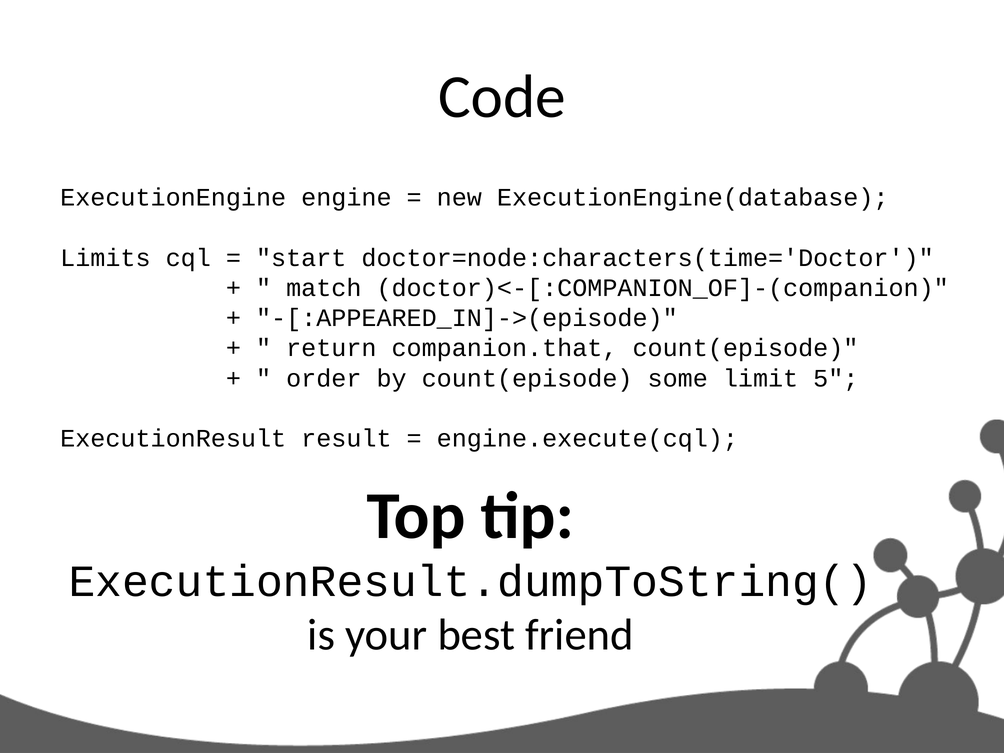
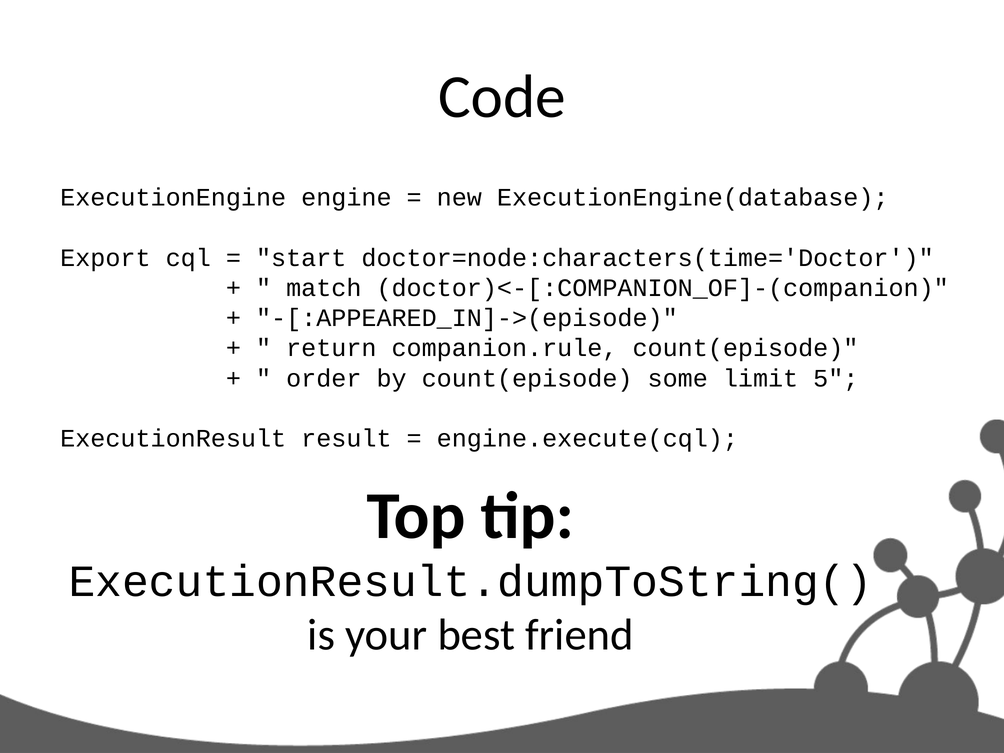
Limits: Limits -> Export
companion.that: companion.that -> companion.rule
